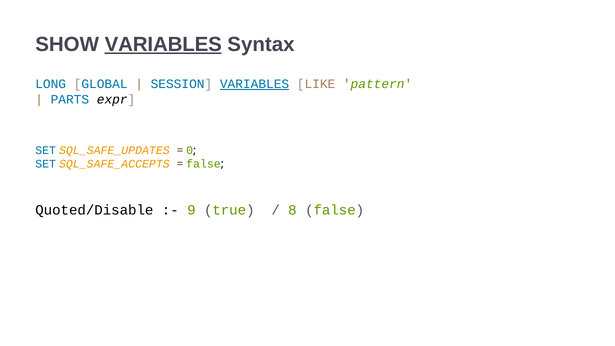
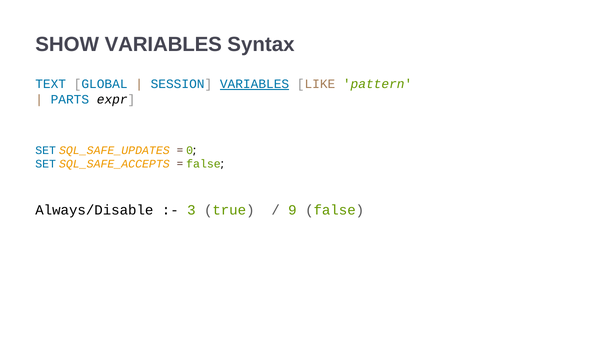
VARIABLES at (163, 44) underline: present -> none
LONG: LONG -> TEXT
Quoted/Disable: Quoted/Disable -> Always/Disable
9: 9 -> 3
8: 8 -> 9
